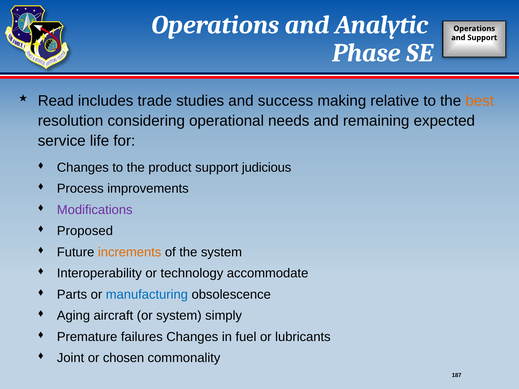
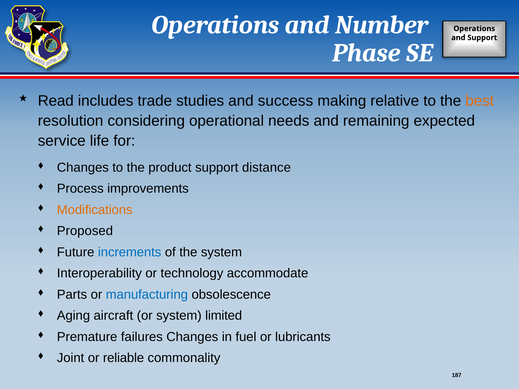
Analytic: Analytic -> Number
judicious: judicious -> distance
Modifications colour: purple -> orange
increments colour: orange -> blue
simply: simply -> limited
chosen: chosen -> reliable
